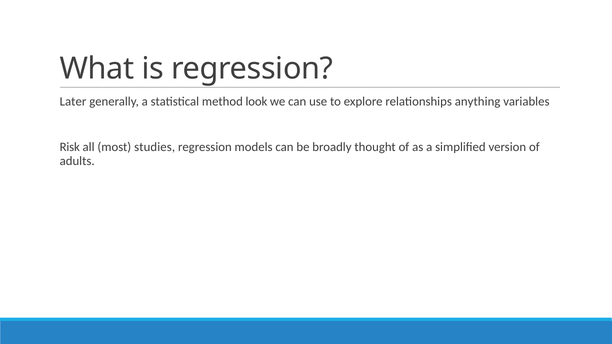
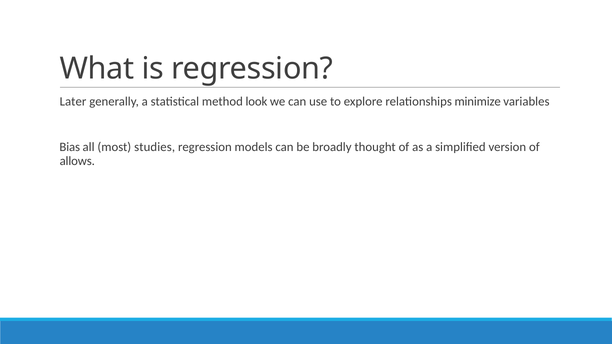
anything: anything -> minimize
Risk: Risk -> Bias
adults: adults -> allows
